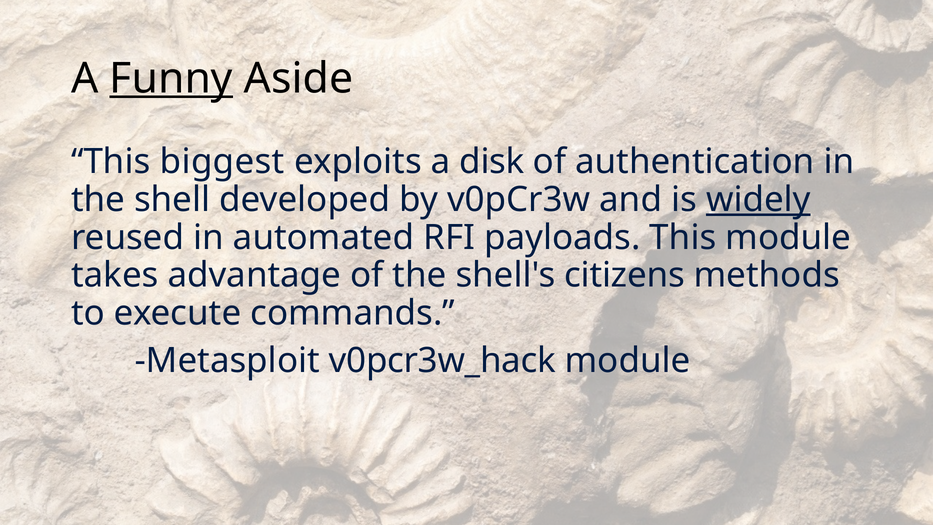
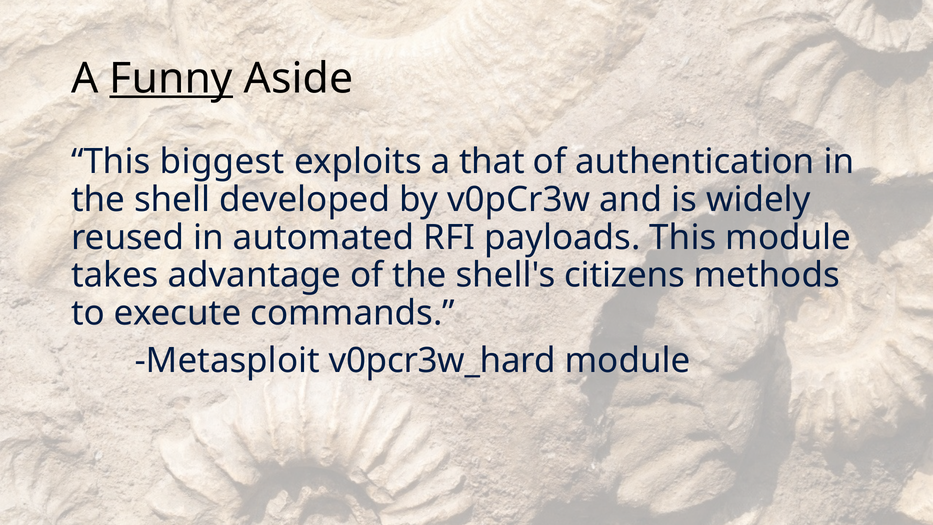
disk: disk -> that
widely underline: present -> none
v0pcr3w_hack: v0pcr3w_hack -> v0pcr3w_hard
